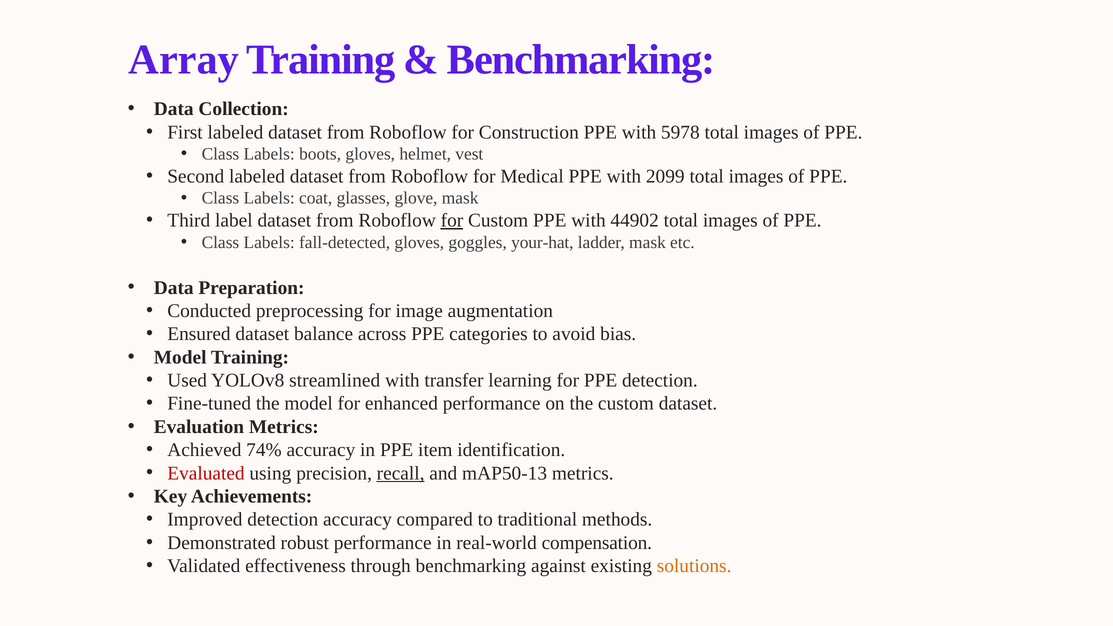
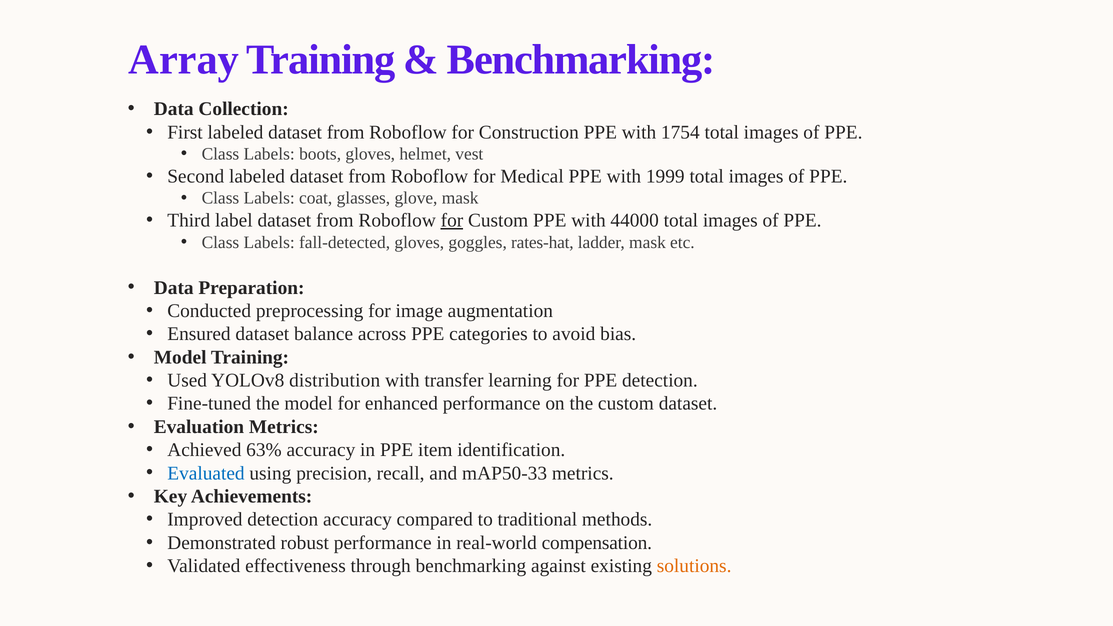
5978: 5978 -> 1754
2099: 2099 -> 1999
44902: 44902 -> 44000
your-hat: your-hat -> rates-hat
streamlined: streamlined -> distribution
74%: 74% -> 63%
Evaluated colour: red -> blue
recall underline: present -> none
mAP50-13: mAP50-13 -> mAP50-33
